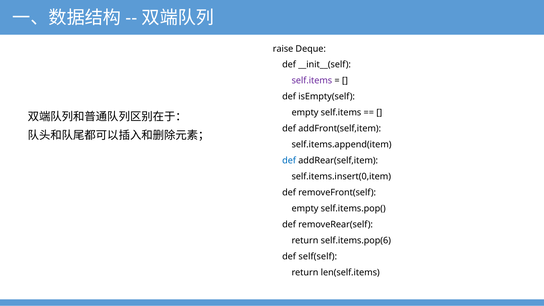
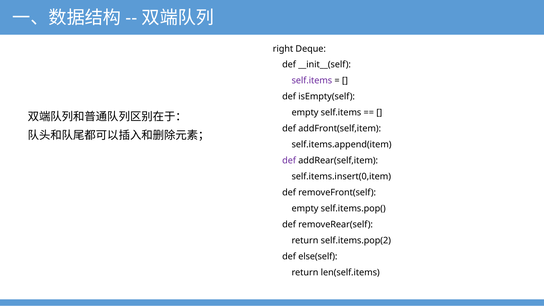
raise: raise -> right
def at (289, 161) colour: blue -> purple
self.items.pop(6: self.items.pop(6 -> self.items.pop(2
self(self: self(self -> else(self
